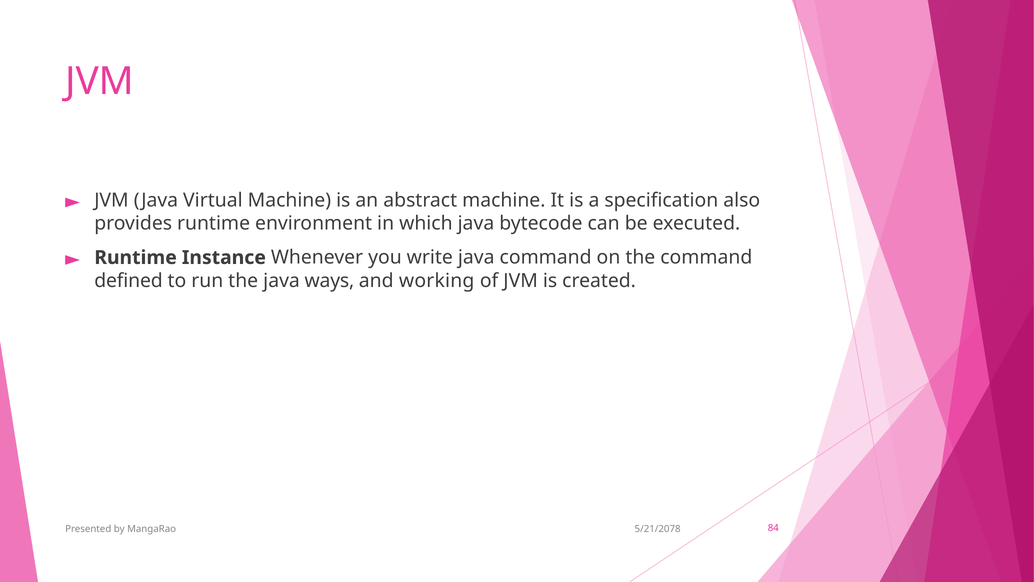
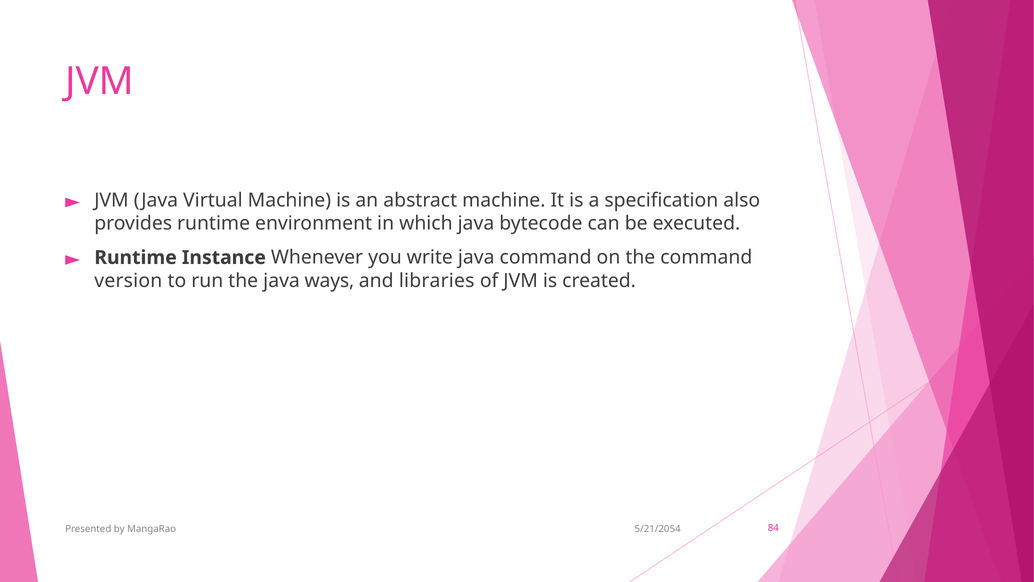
defined: defined -> version
working: working -> libraries
5/21/2078: 5/21/2078 -> 5/21/2054
